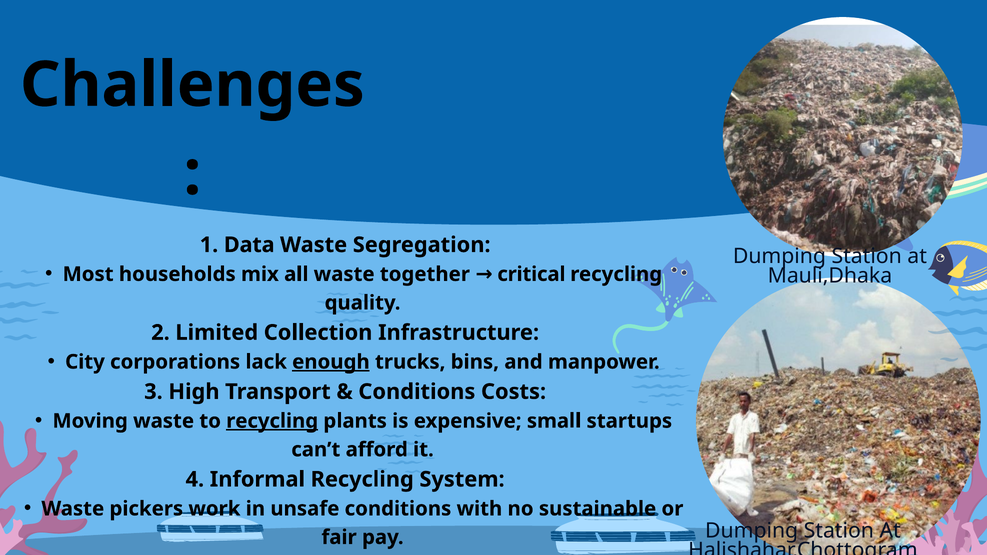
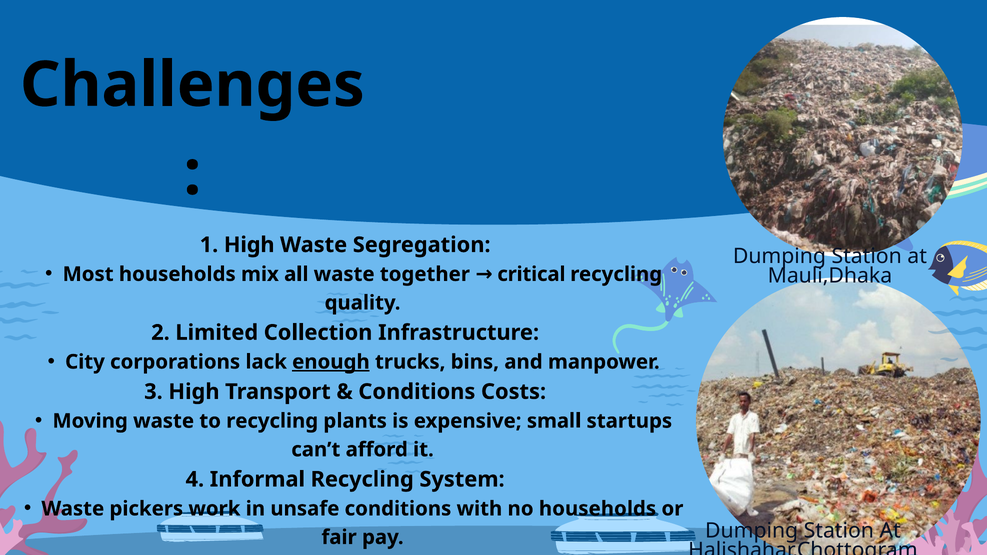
1 Data: Data -> High
recycling at (272, 421) underline: present -> none
no sustainable: sustainable -> households
